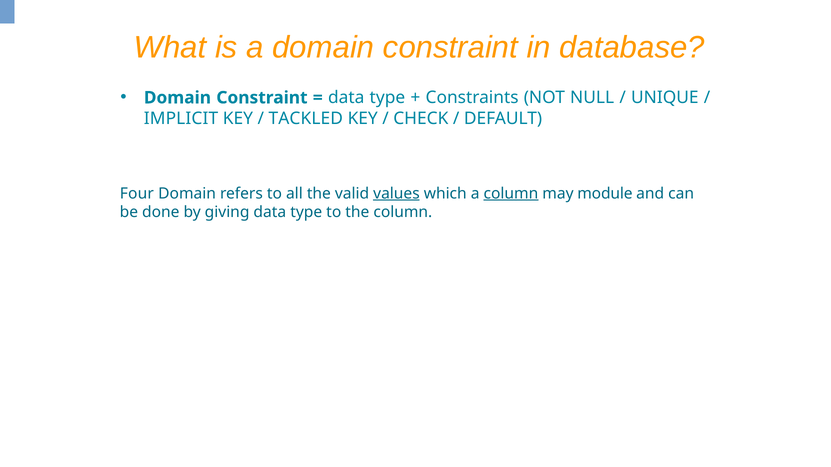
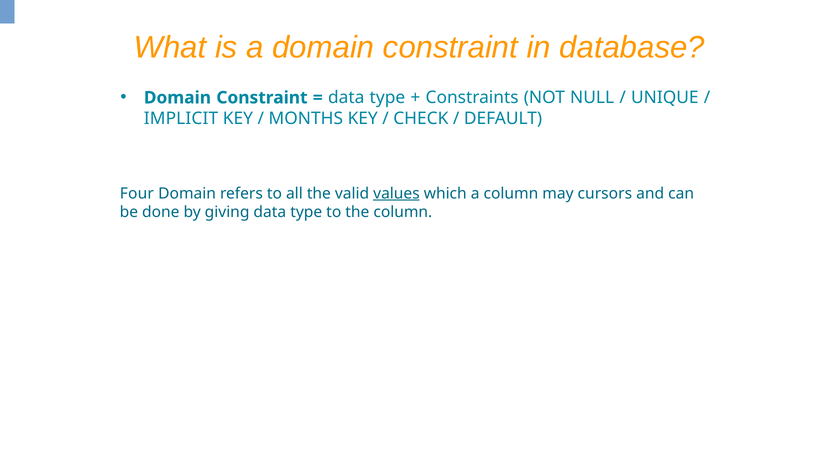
TACKLED: TACKLED -> MONTHS
column at (511, 194) underline: present -> none
module: module -> cursors
